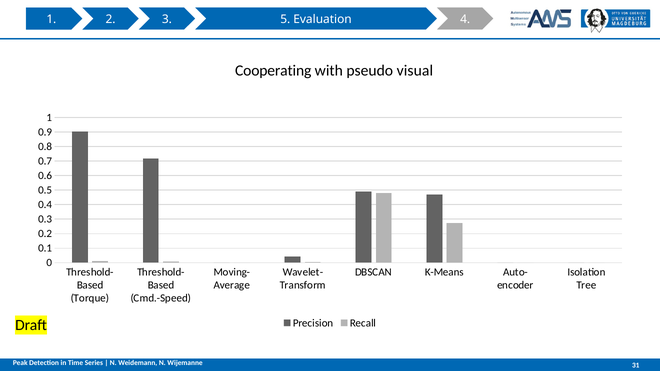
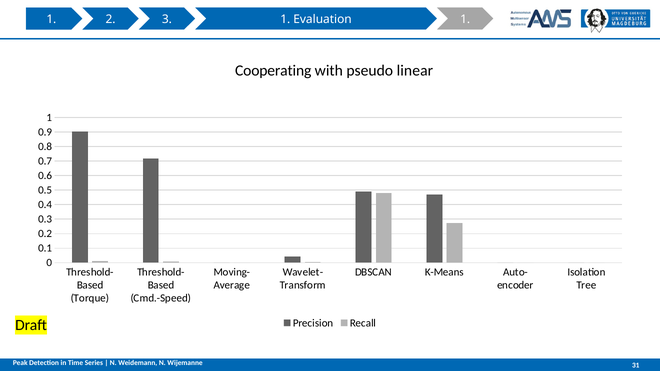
3 5: 5 -> 1
Evaluation 4: 4 -> 1
visual: visual -> linear
